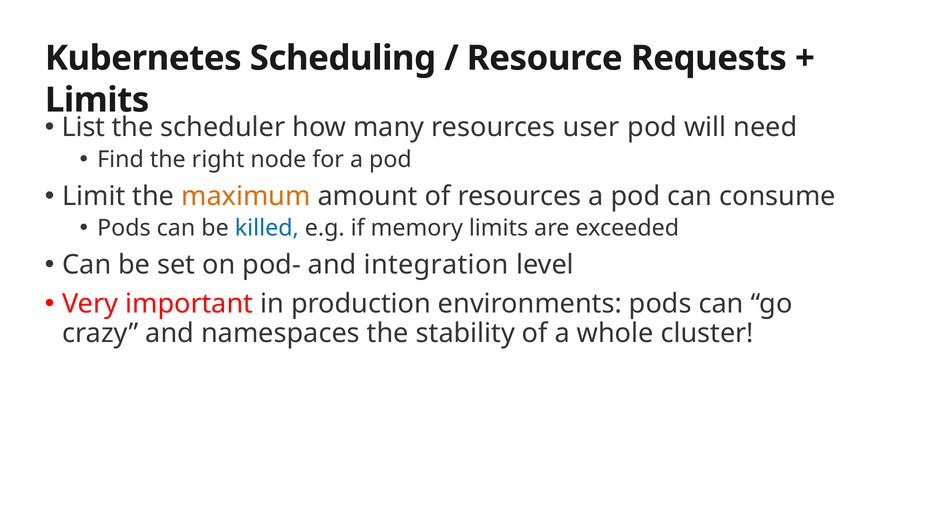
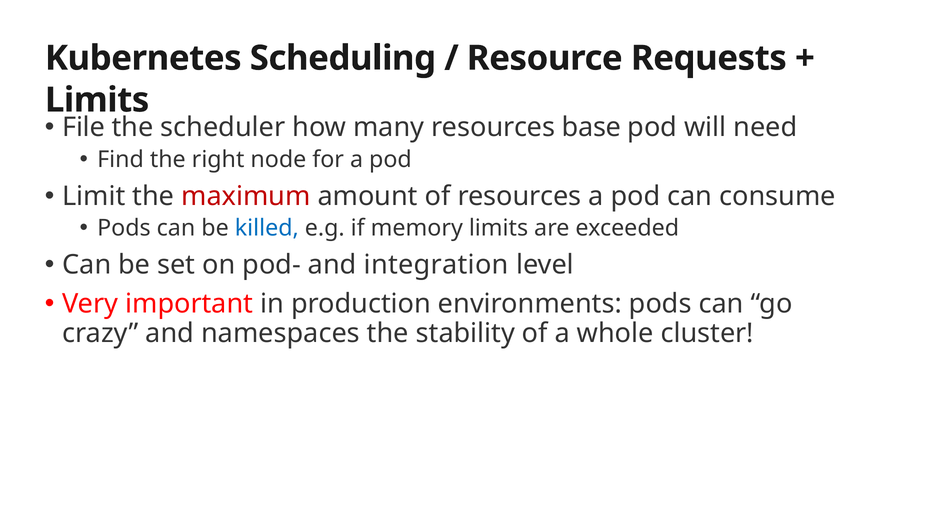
List: List -> File
user: user -> base
maximum colour: orange -> red
